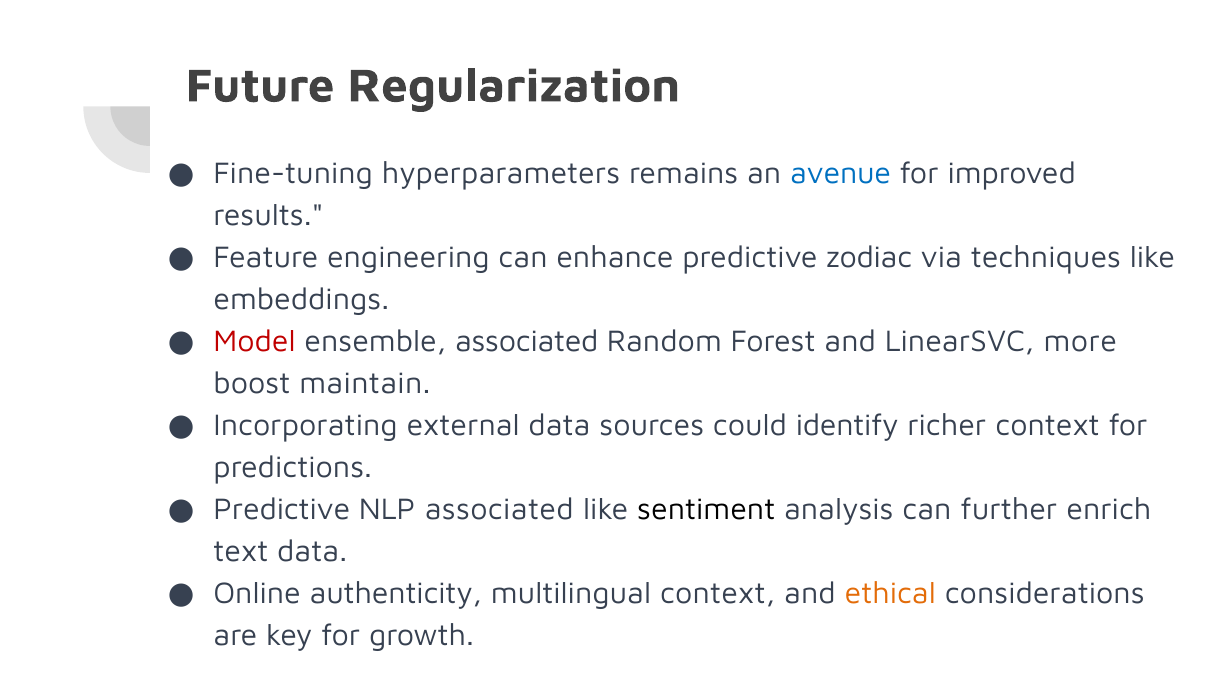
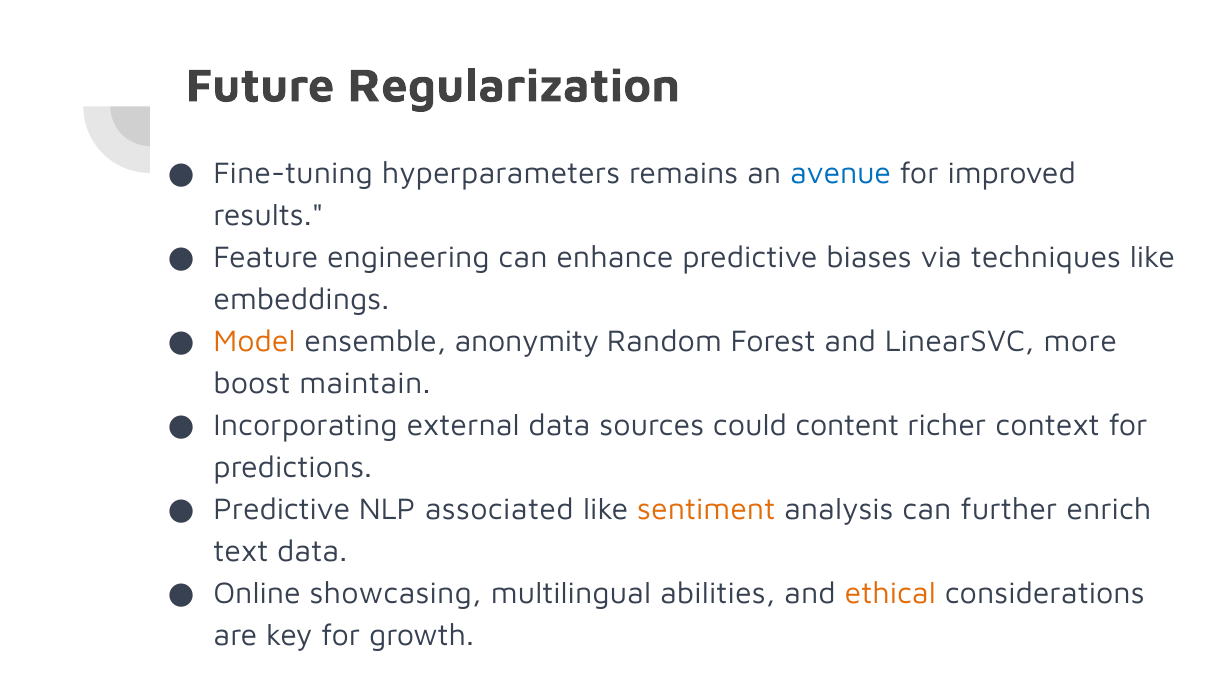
zodiac: zodiac -> biases
Model colour: red -> orange
ensemble associated: associated -> anonymity
identify: identify -> content
sentiment colour: black -> orange
authenticity: authenticity -> showcasing
multilingual context: context -> abilities
